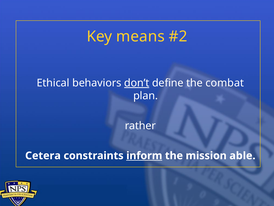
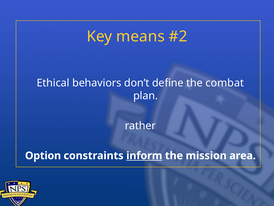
don’t underline: present -> none
Cetera: Cetera -> Option
able: able -> area
